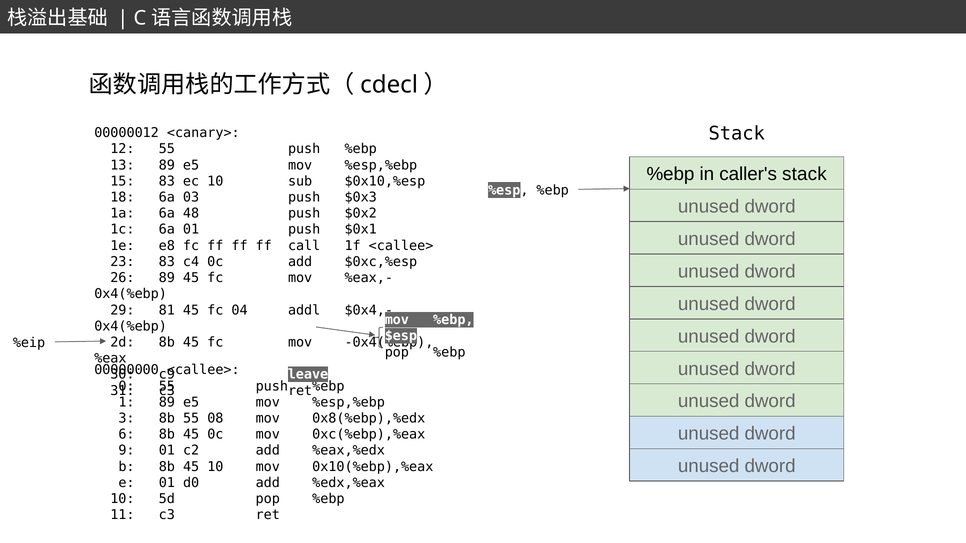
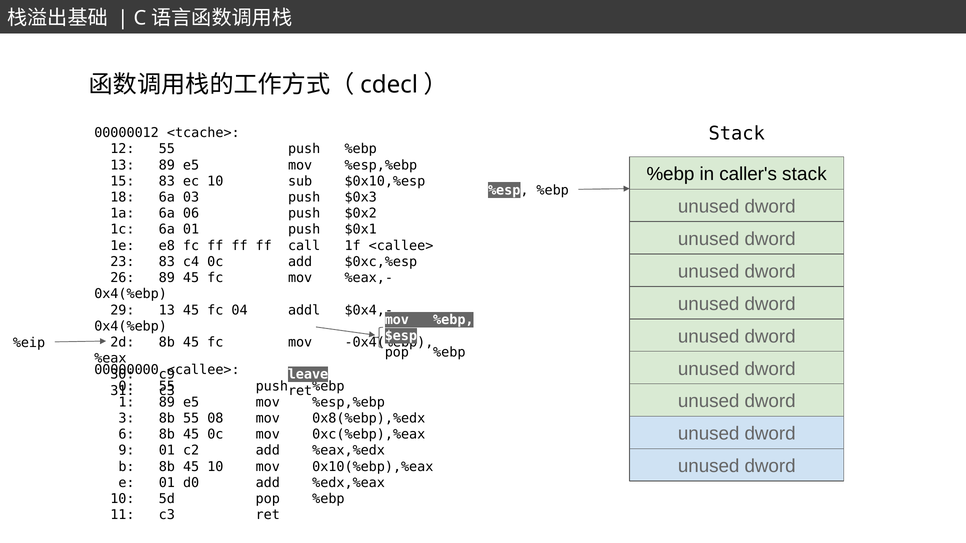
<canary>: <canary> -> <tcache>
48: 48 -> 06
29 81: 81 -> 13
